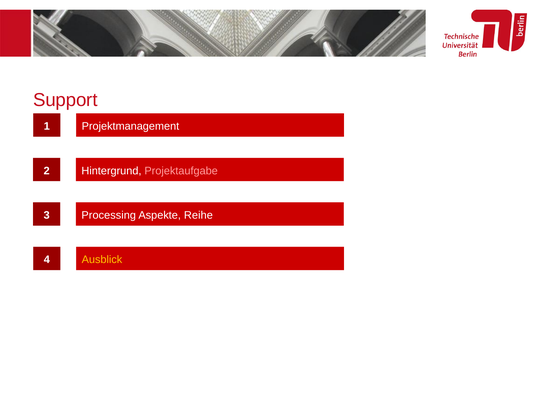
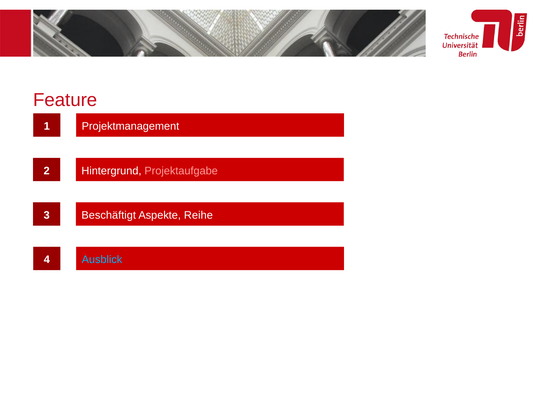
Support: Support -> Feature
Processing: Processing -> Beschäftigt
Ausblick colour: yellow -> light blue
